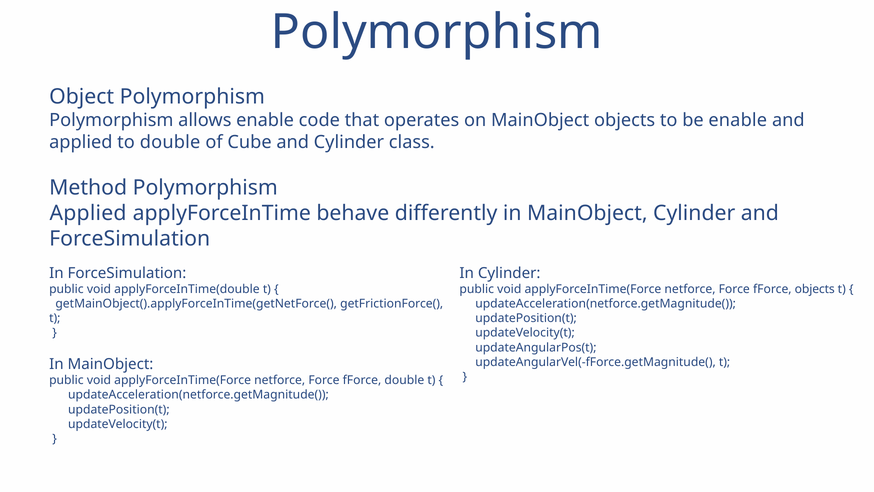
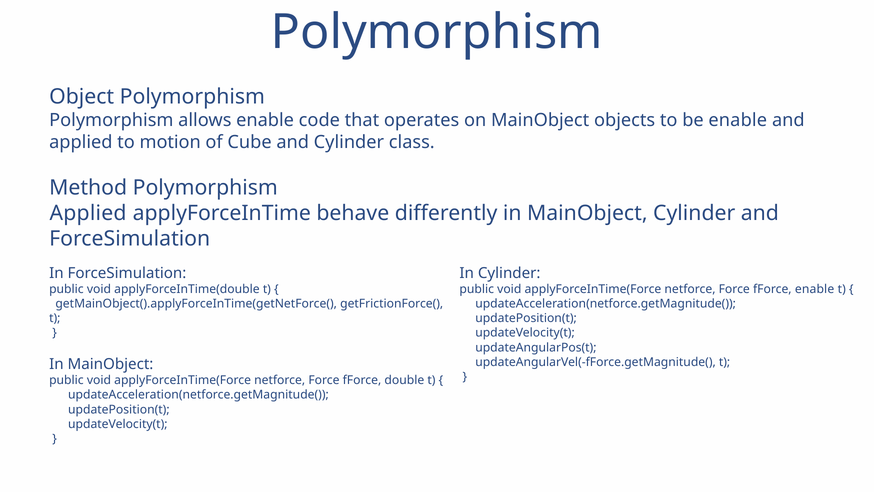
to double: double -> motion
fForce objects: objects -> enable
